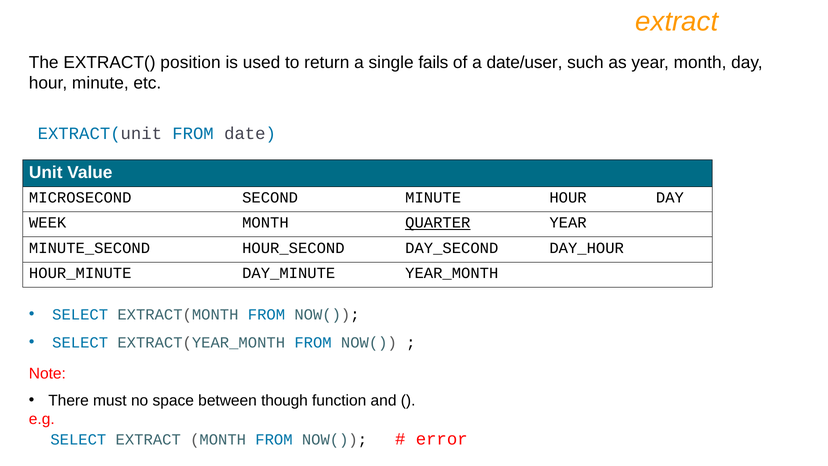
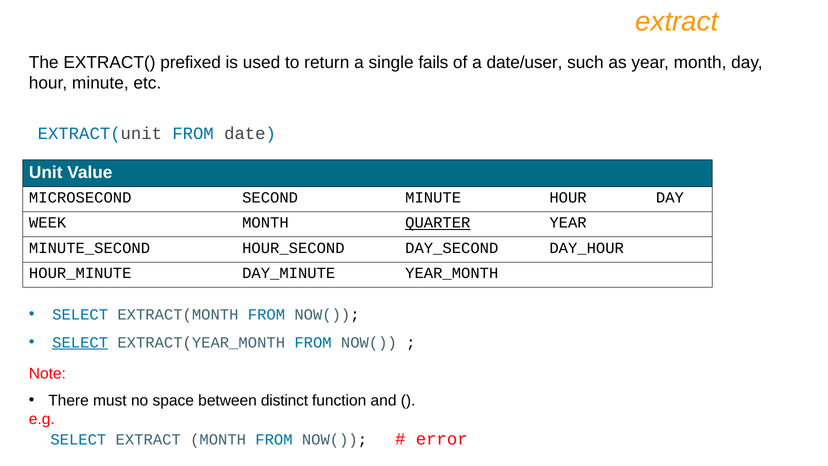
position: position -> prefixed
SELECT at (80, 342) underline: none -> present
though: though -> distinct
